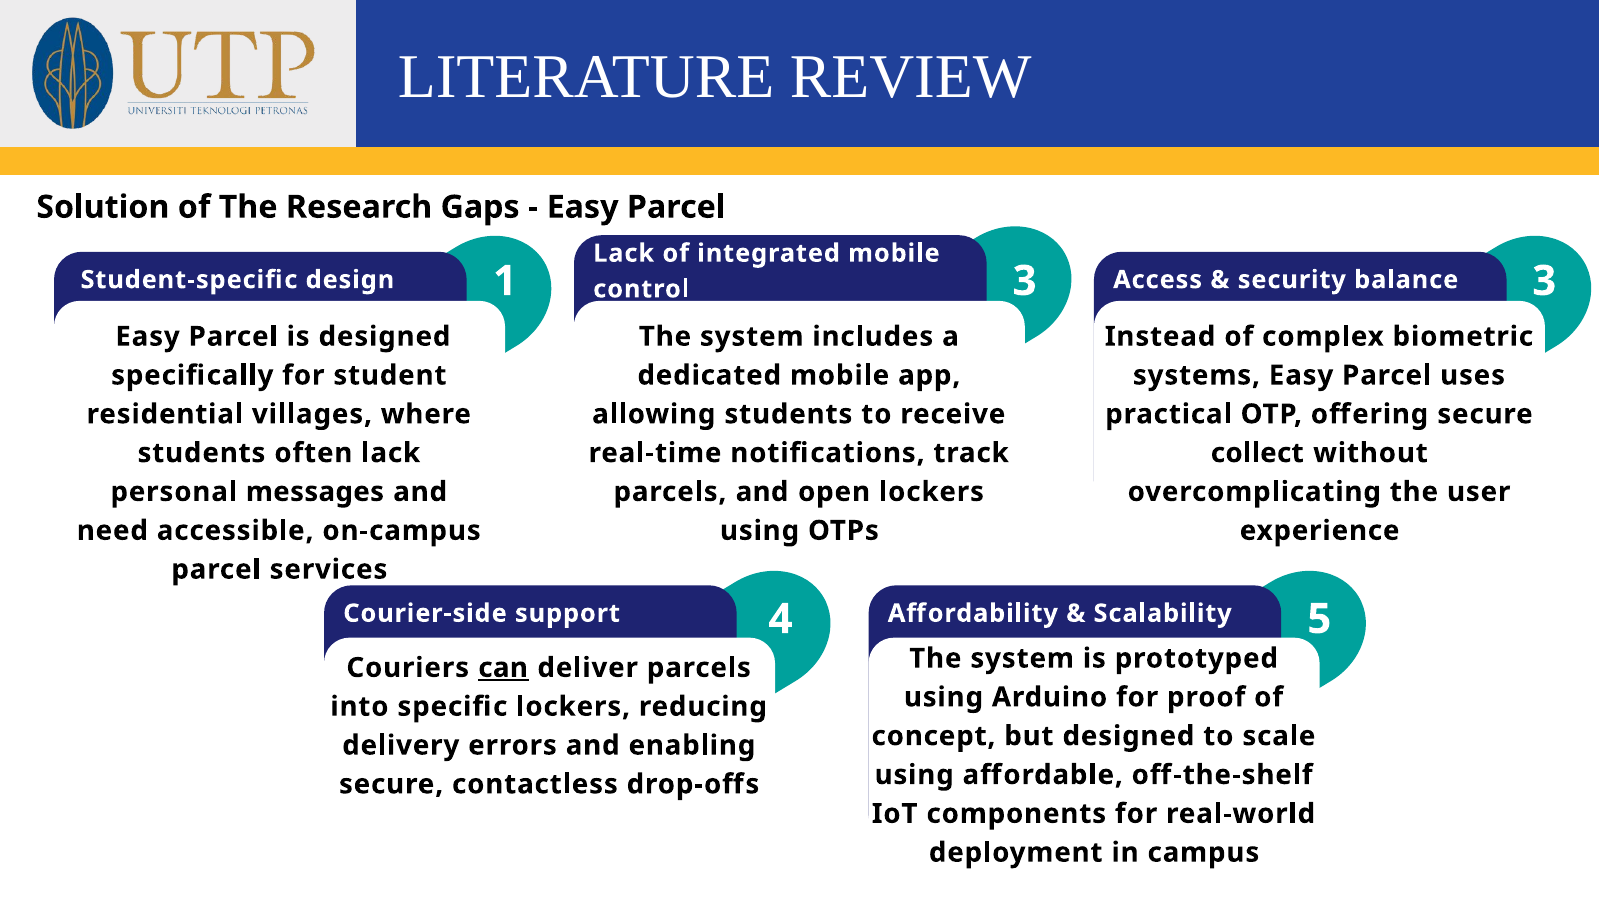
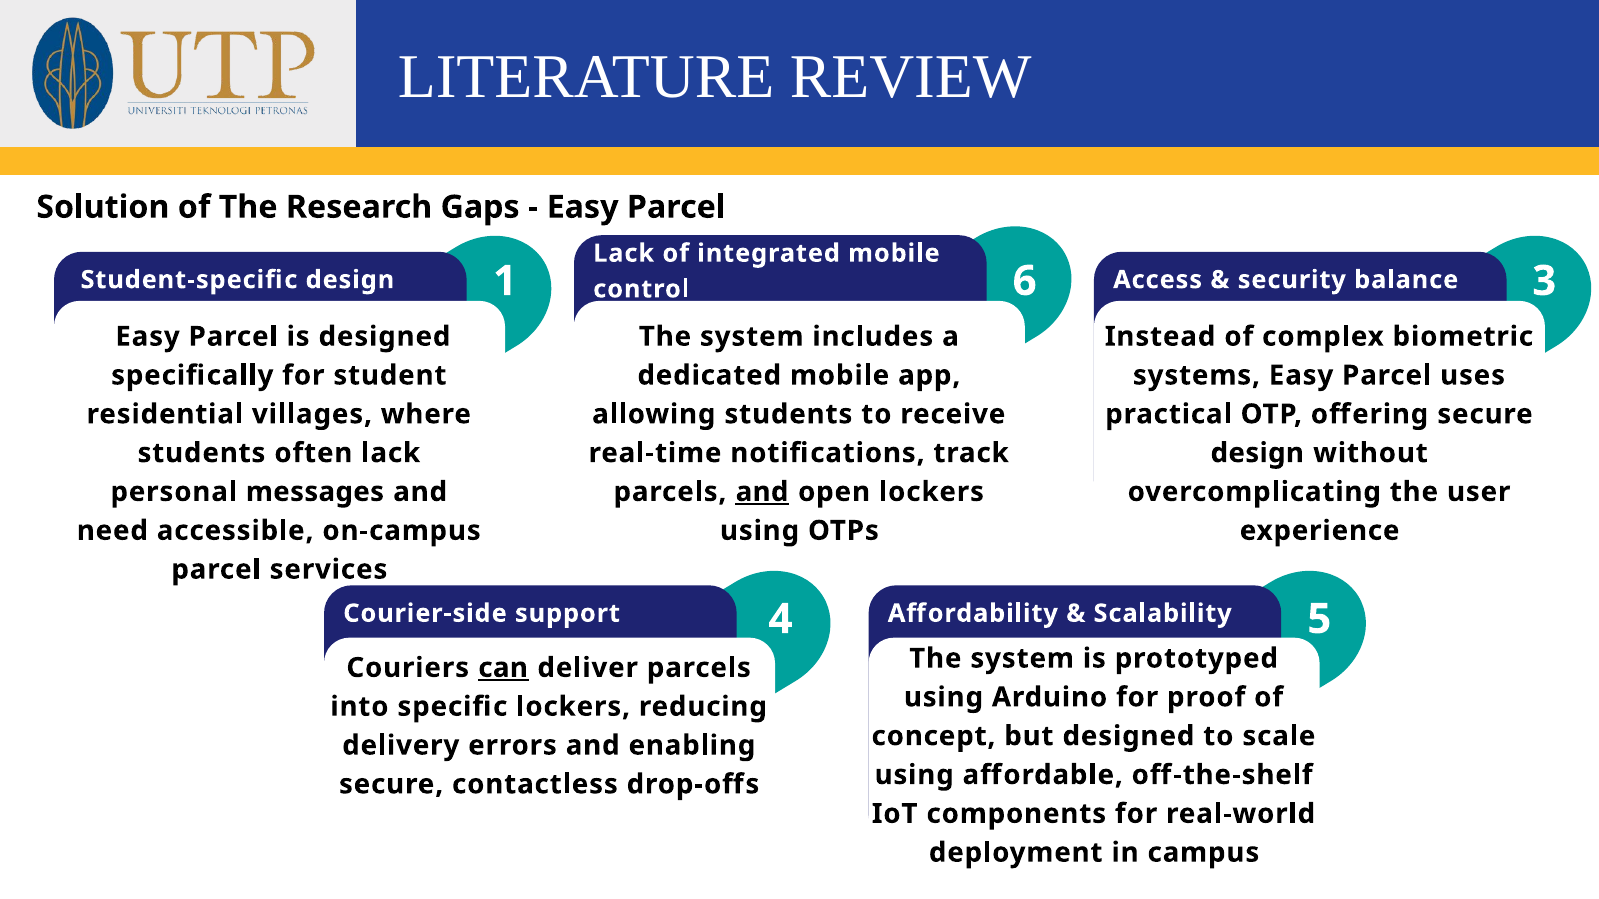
1 3: 3 -> 6
collect at (1257, 453): collect -> design
and at (762, 492) underline: none -> present
